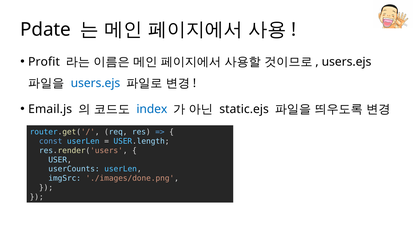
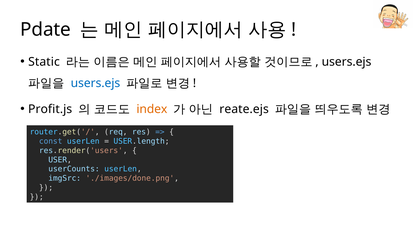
Profit: Profit -> Static
Email.js: Email.js -> Profit.js
index colour: blue -> orange
static.ejs: static.ejs -> reate.ejs
